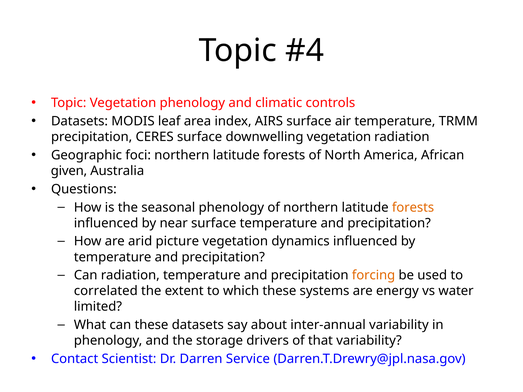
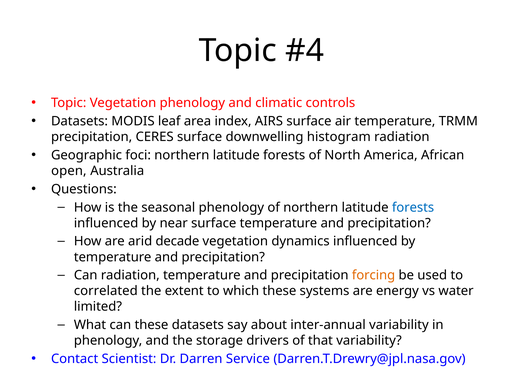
downwelling vegetation: vegetation -> histogram
given: given -> open
forests at (413, 208) colour: orange -> blue
picture: picture -> decade
